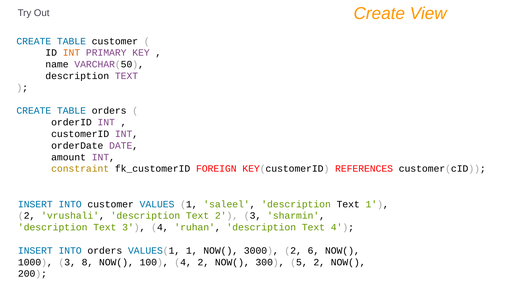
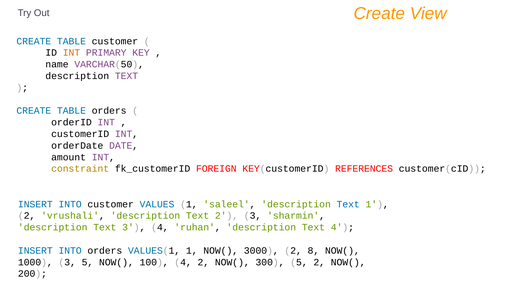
Text at (348, 204) colour: black -> blue
6: 6 -> 8
3 8: 8 -> 5
